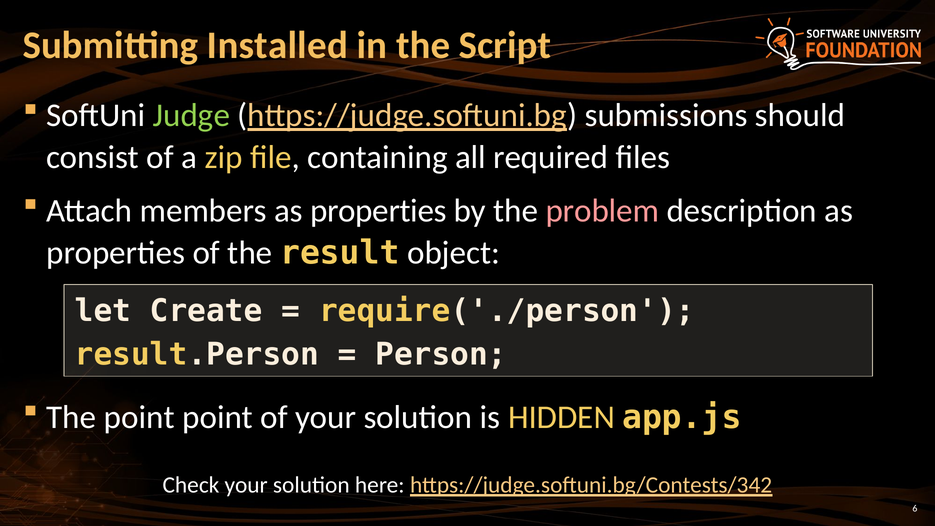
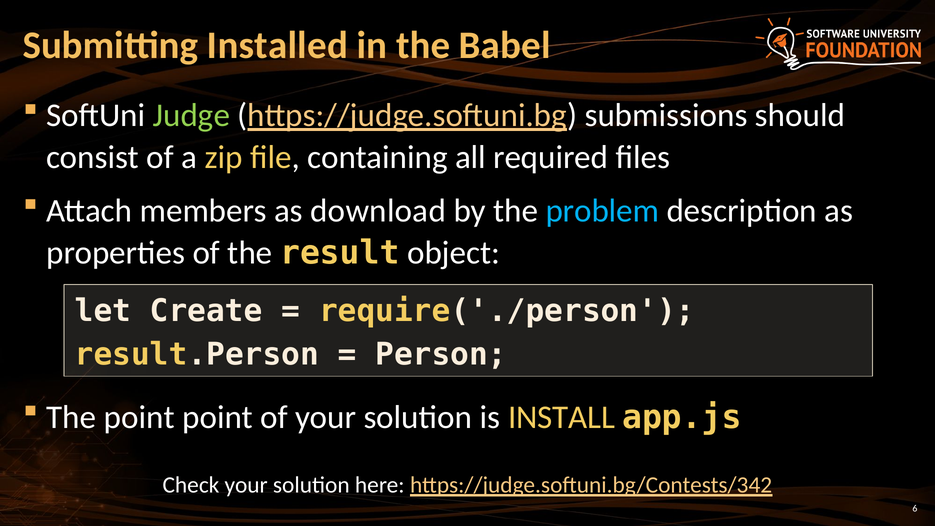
Script: Script -> Babel
members as properties: properties -> download
problem colour: pink -> light blue
HIDDEN: HIDDEN -> INSTALL
